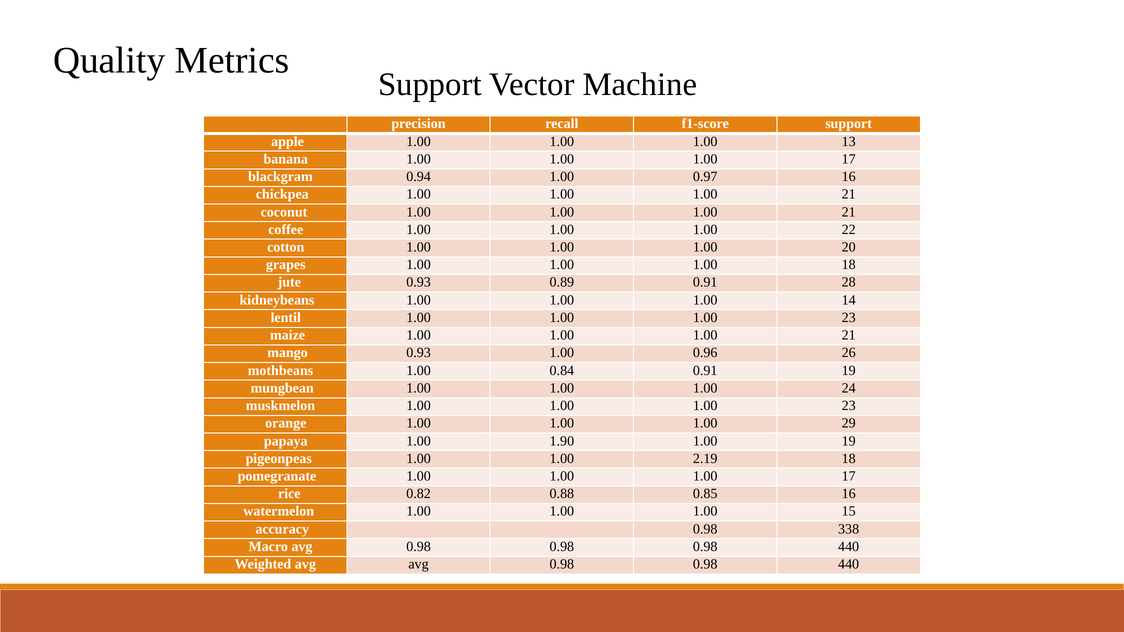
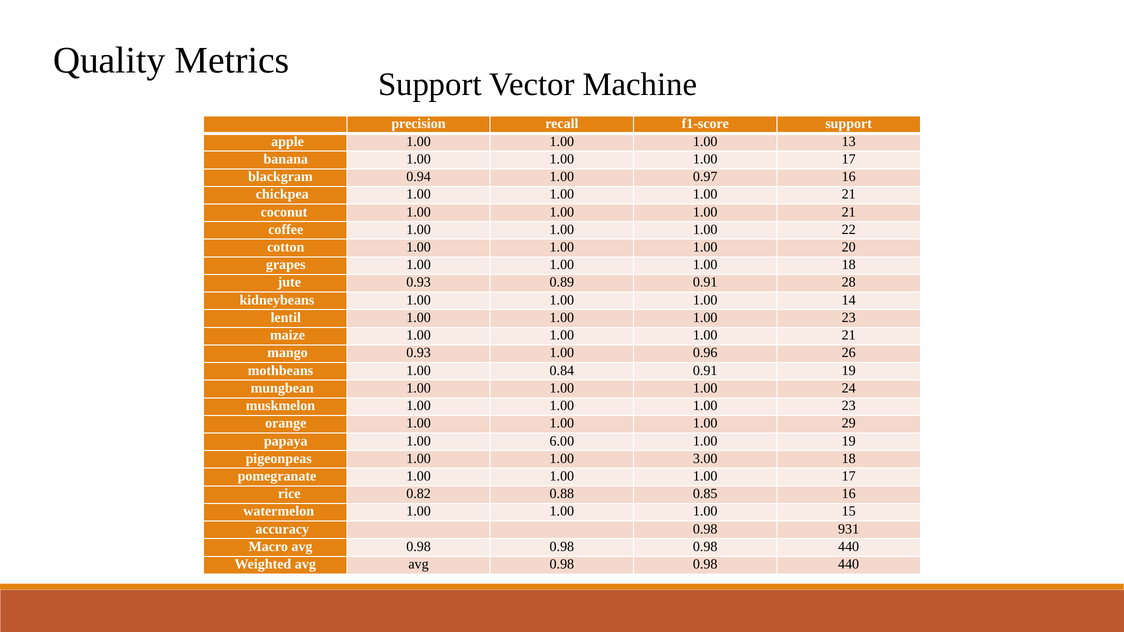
1.90: 1.90 -> 6.00
2.19: 2.19 -> 3.00
338: 338 -> 931
